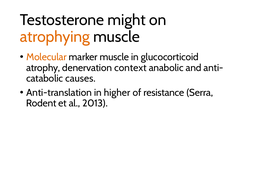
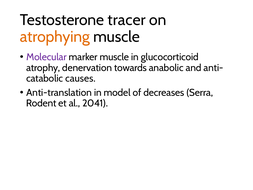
might: might -> tracer
Molecular colour: orange -> purple
context: context -> towards
higher: higher -> model
resistance: resistance -> decreases
2013: 2013 -> 2041
